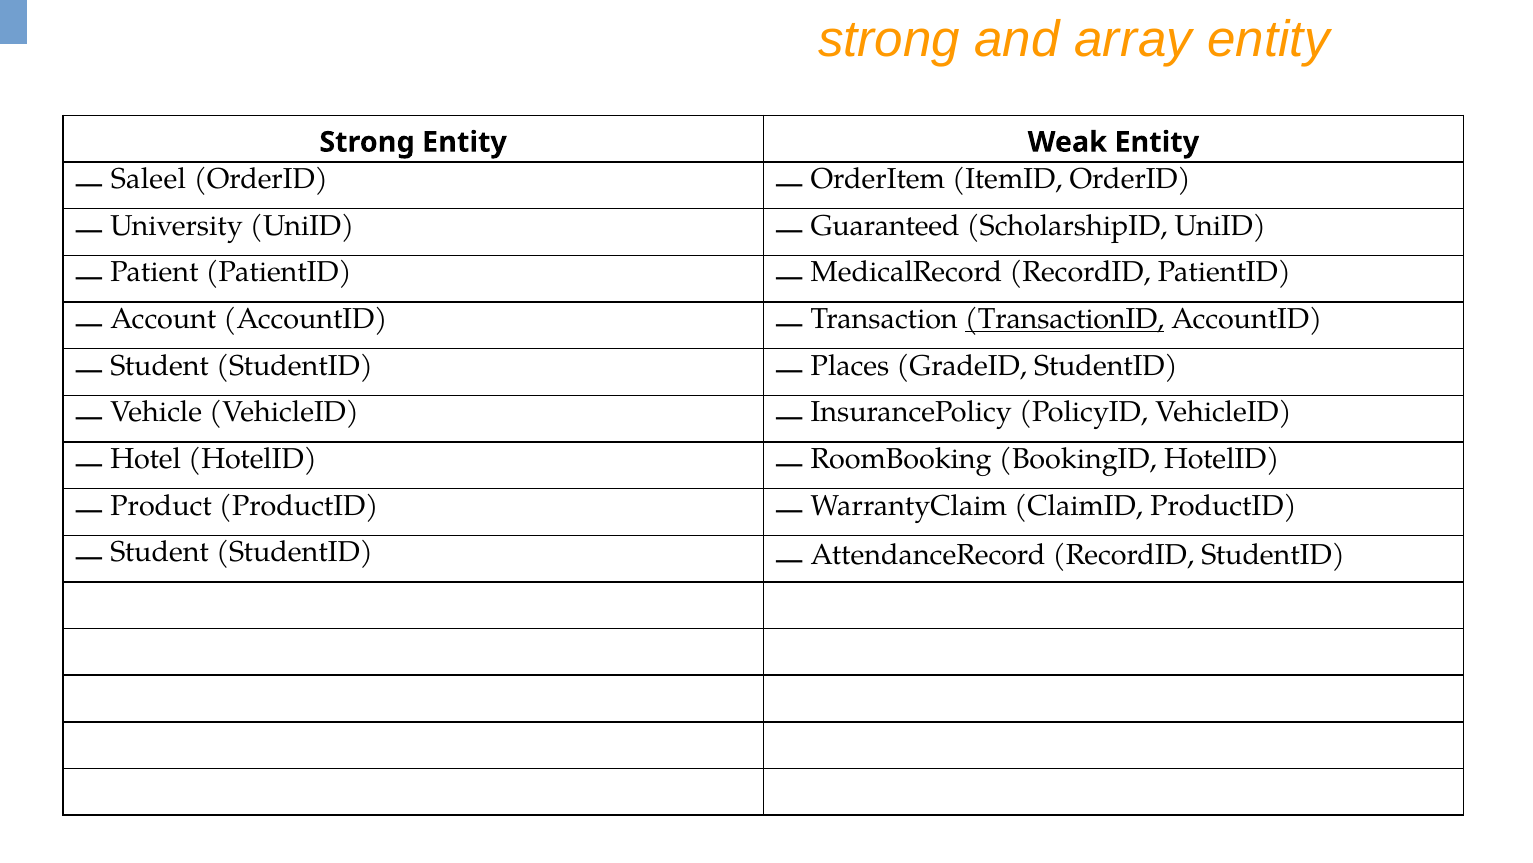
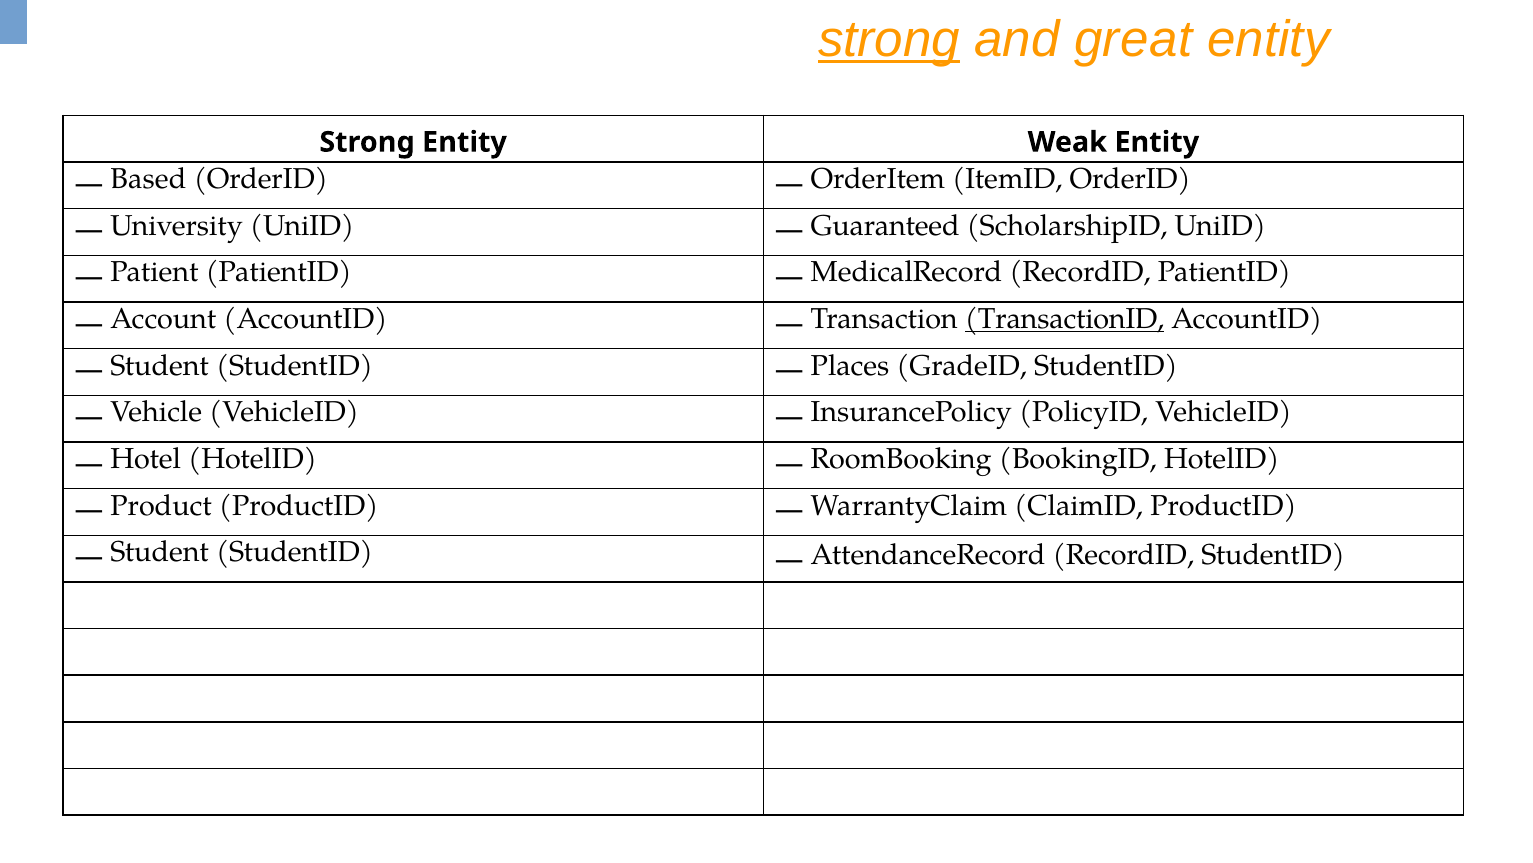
strong at (889, 40) underline: none -> present
array: array -> great
Saleel: Saleel -> Based
